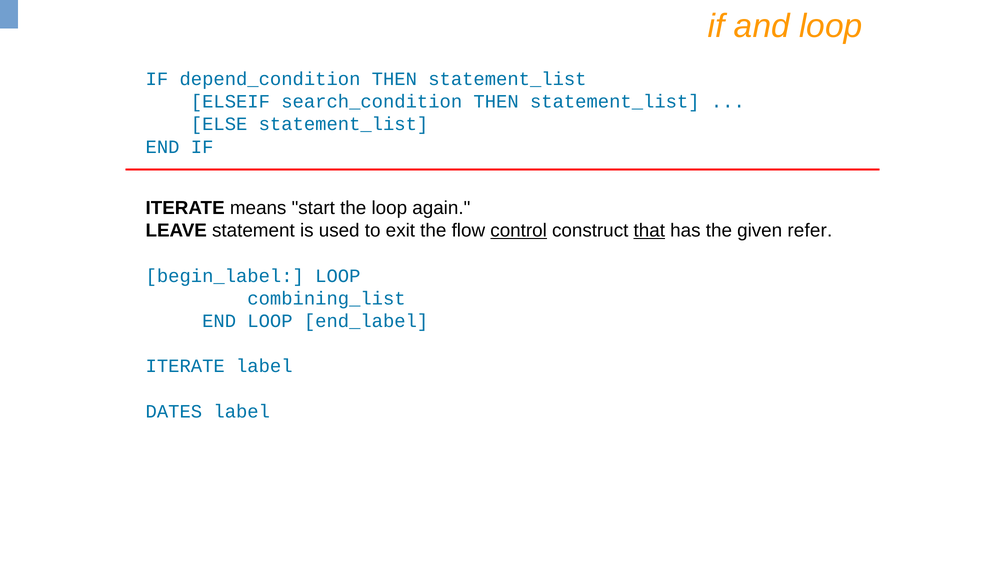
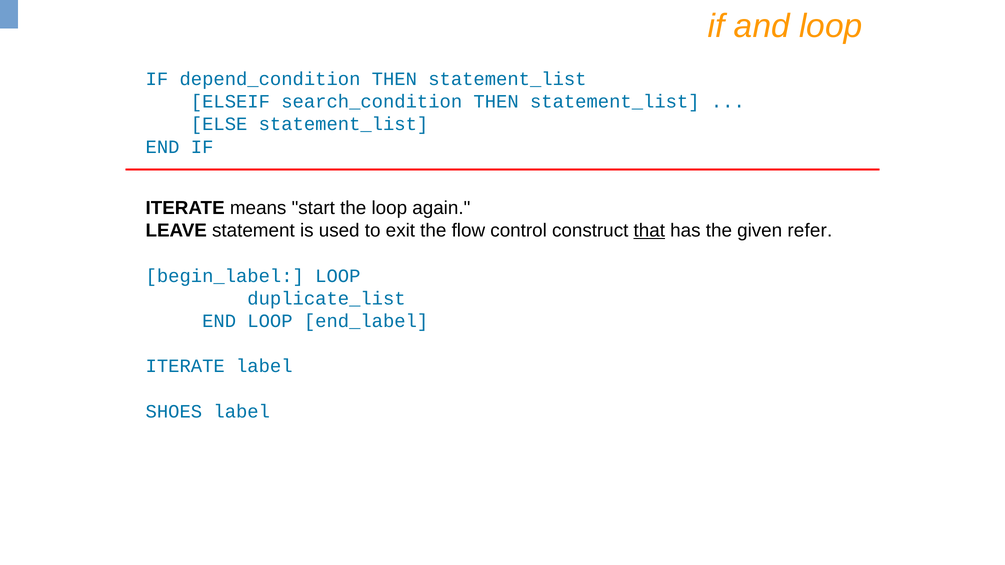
control underline: present -> none
combining_list: combining_list -> duplicate_list
DATES: DATES -> SHOES
